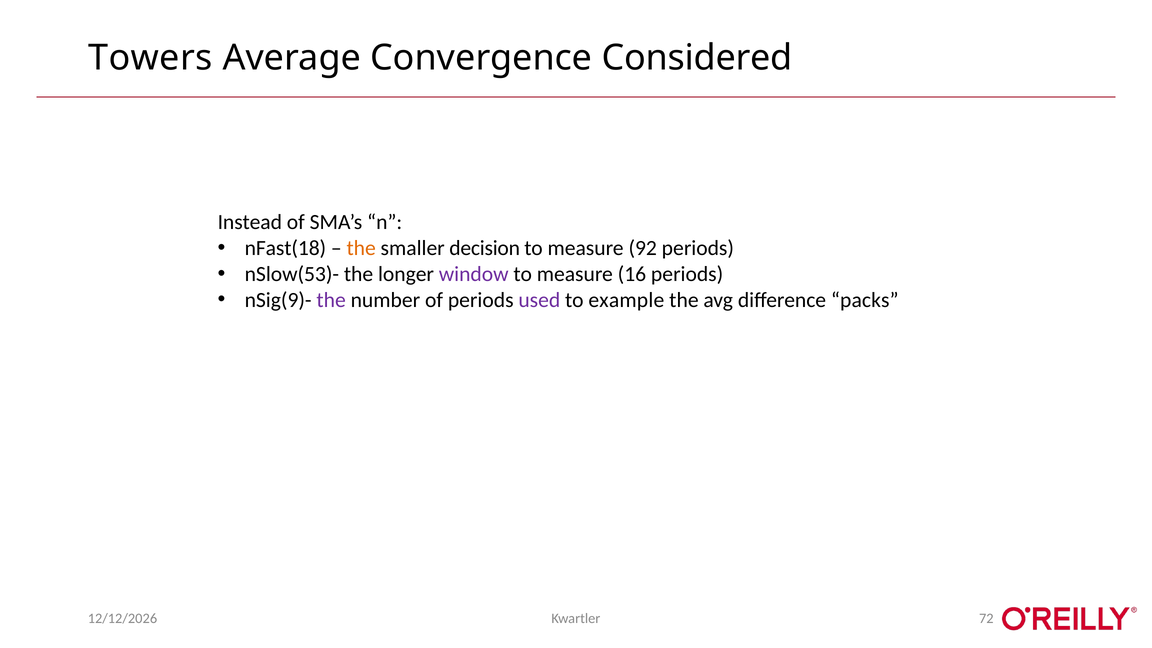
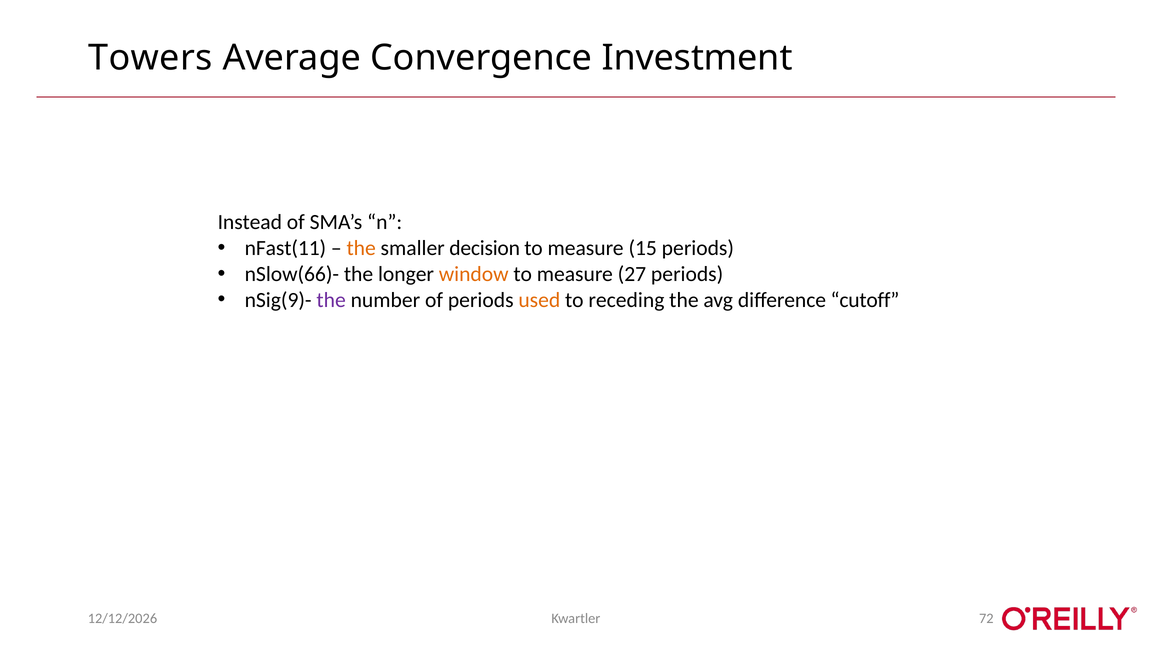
Considered: Considered -> Investment
nFast(18: nFast(18 -> nFast(11
92: 92 -> 15
nSlow(53)-: nSlow(53)- -> nSlow(66)-
window colour: purple -> orange
16: 16 -> 27
used colour: purple -> orange
example: example -> receding
packs: packs -> cutoff
